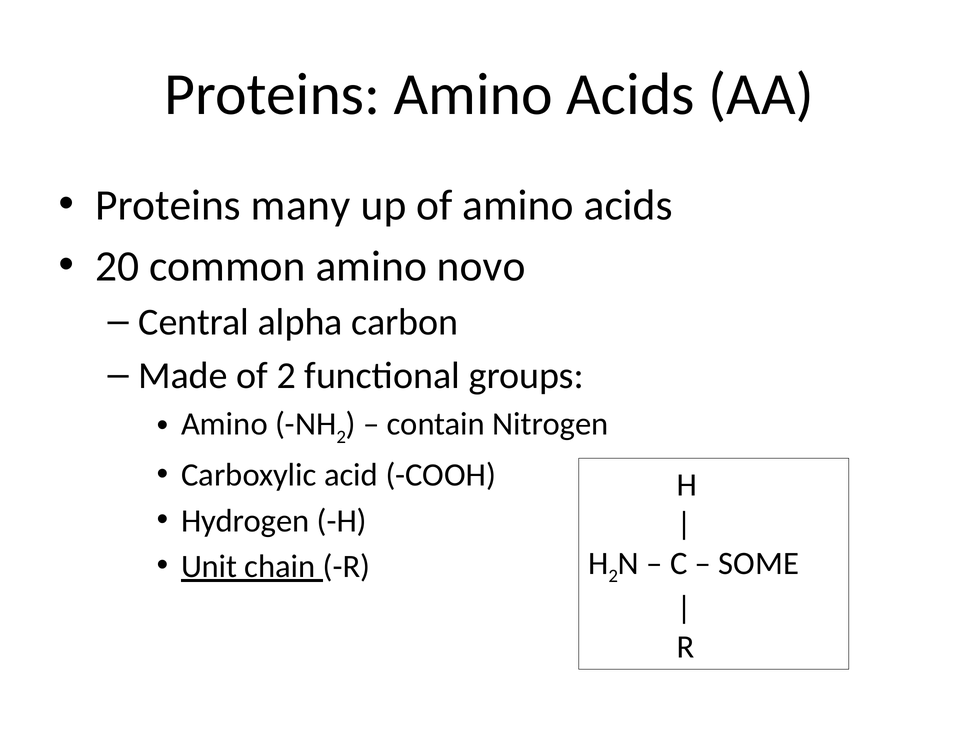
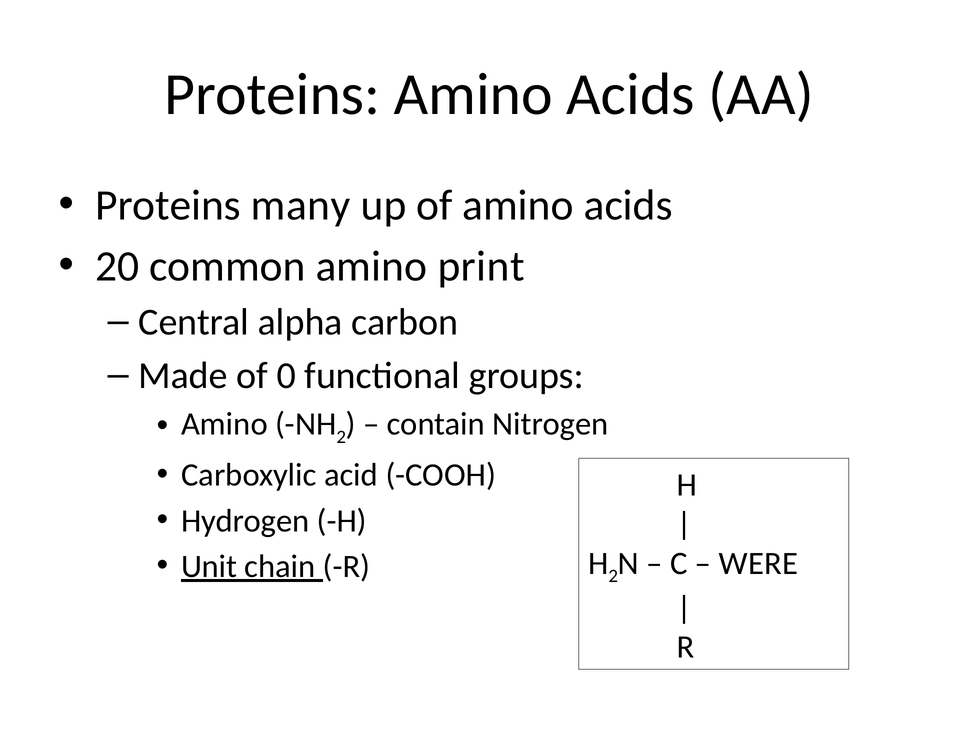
novo: novo -> print
of 2: 2 -> 0
SOME: SOME -> WERE
